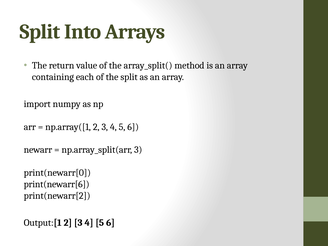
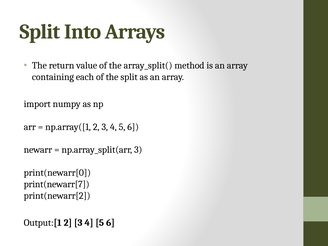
print(newarr[6: print(newarr[6 -> print(newarr[7
